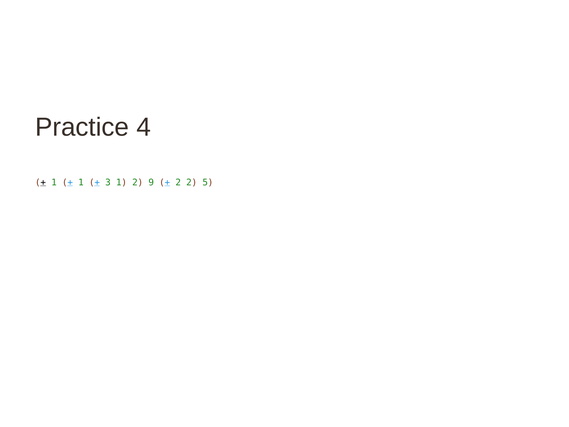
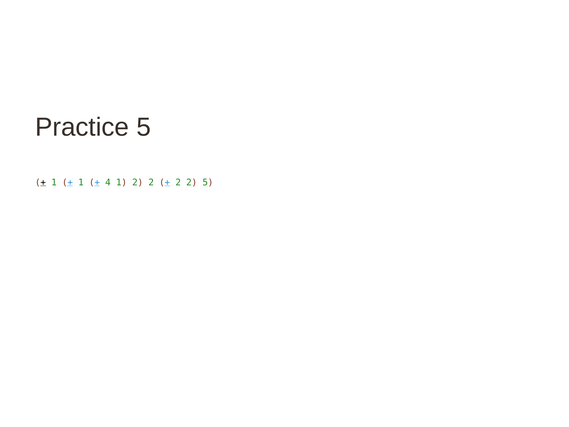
Practice 4: 4 -> 5
3: 3 -> 4
1 2 9: 9 -> 2
